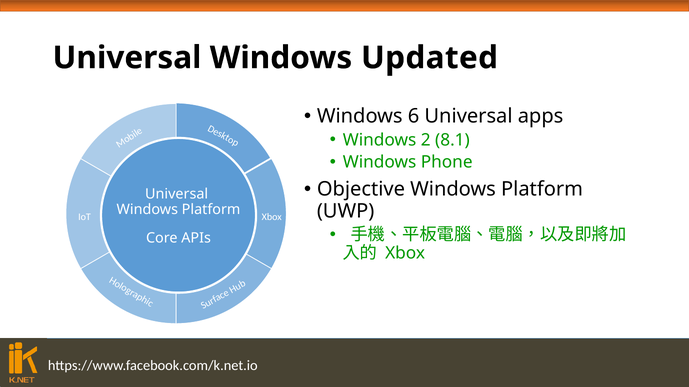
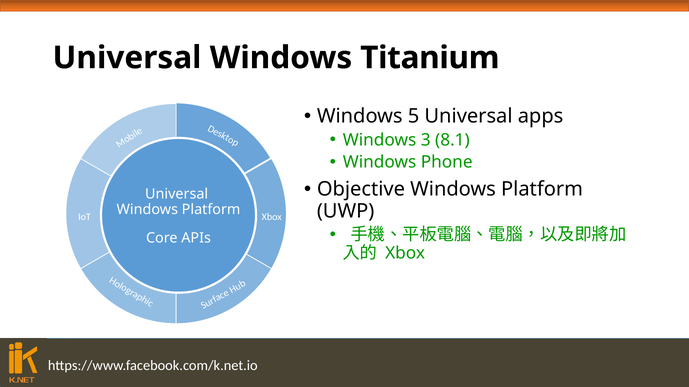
Updated: Updated -> Titanium
6: 6 -> 5
2: 2 -> 3
